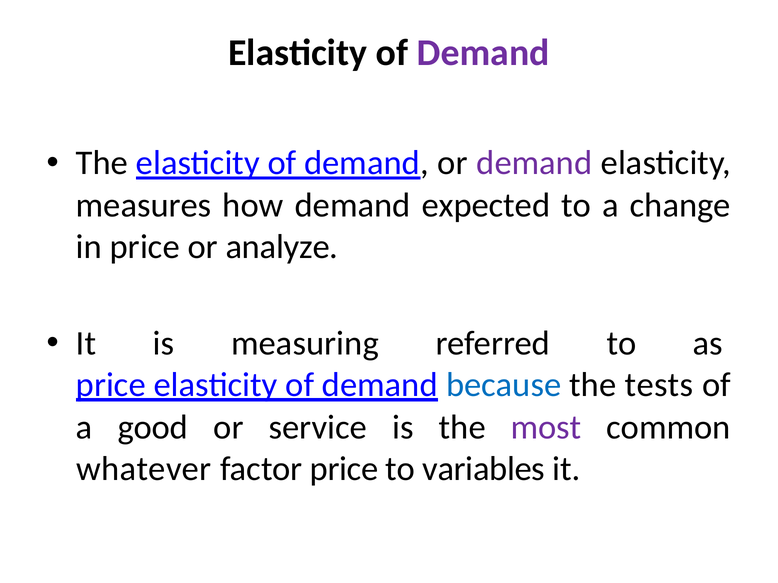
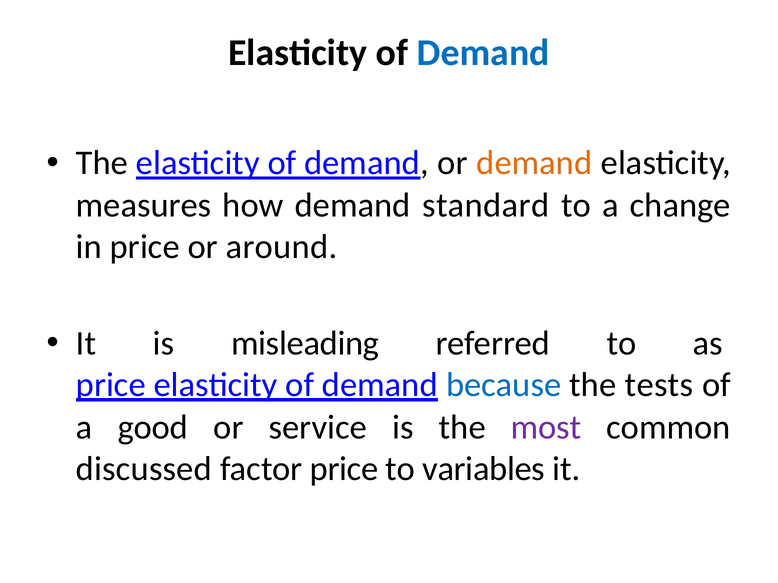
Demand at (483, 53) colour: purple -> blue
demand at (534, 163) colour: purple -> orange
expected: expected -> standard
analyze: analyze -> around
measuring: measuring -> misleading
whatever: whatever -> discussed
